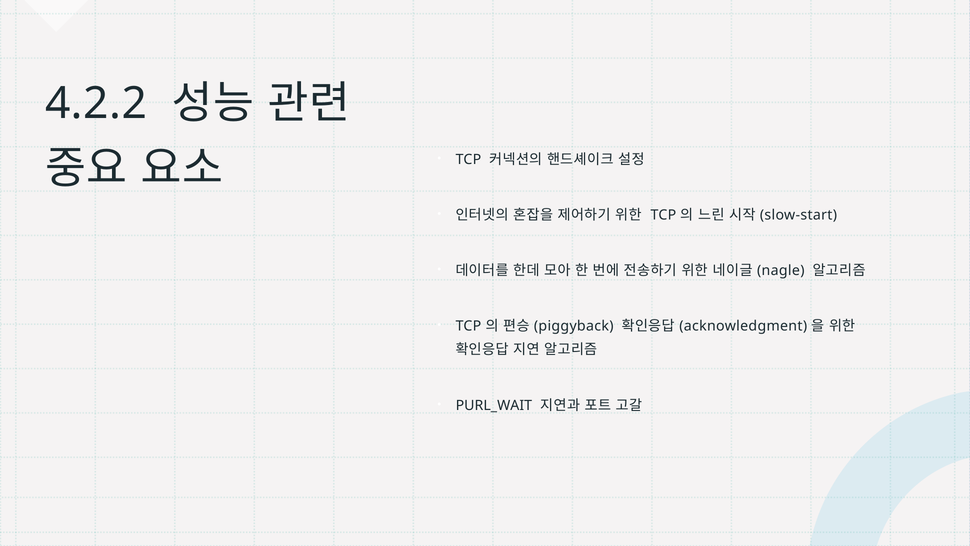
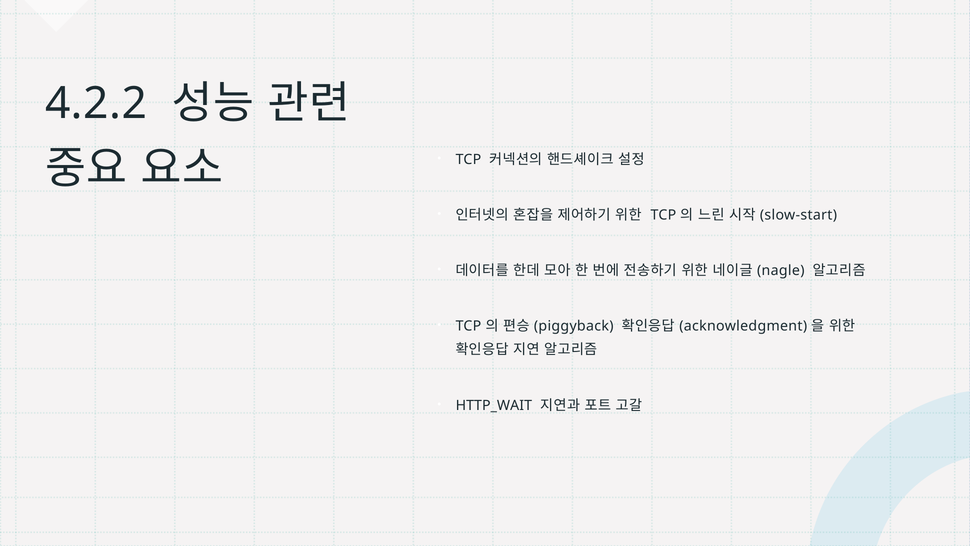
PURL_WAIT: PURL_WAIT -> HTTP_WAIT
